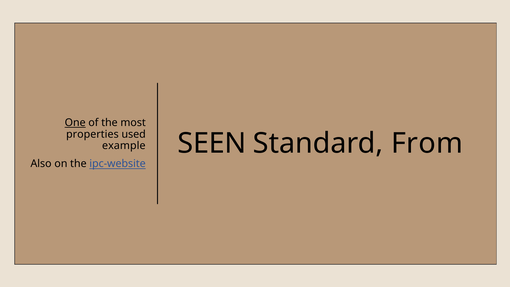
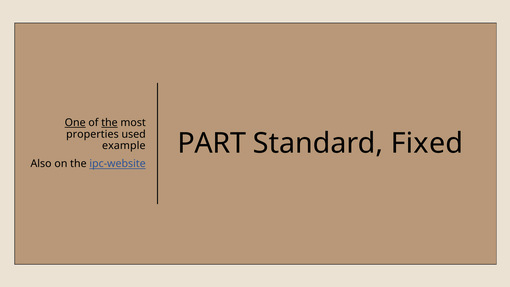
the at (109, 123) underline: none -> present
SEEN: SEEN -> PART
From: From -> Fixed
